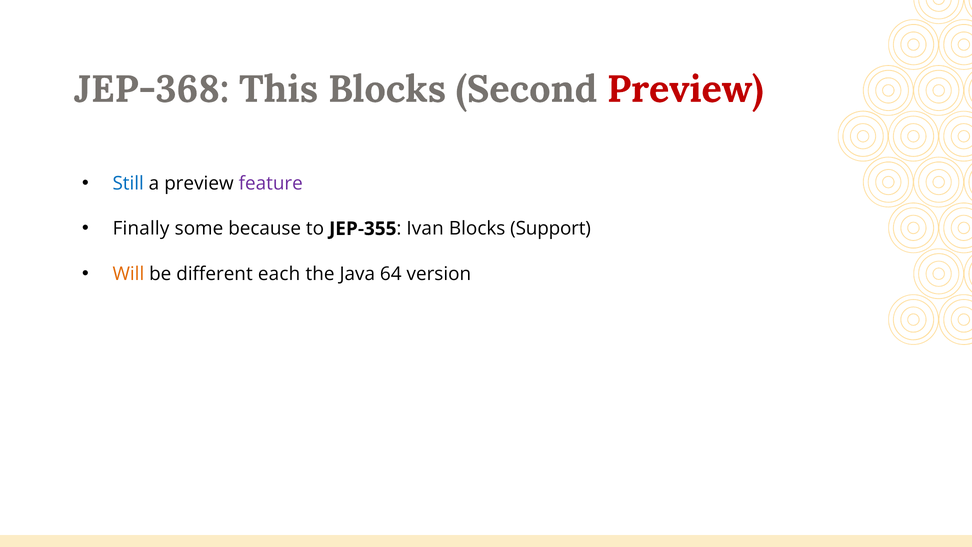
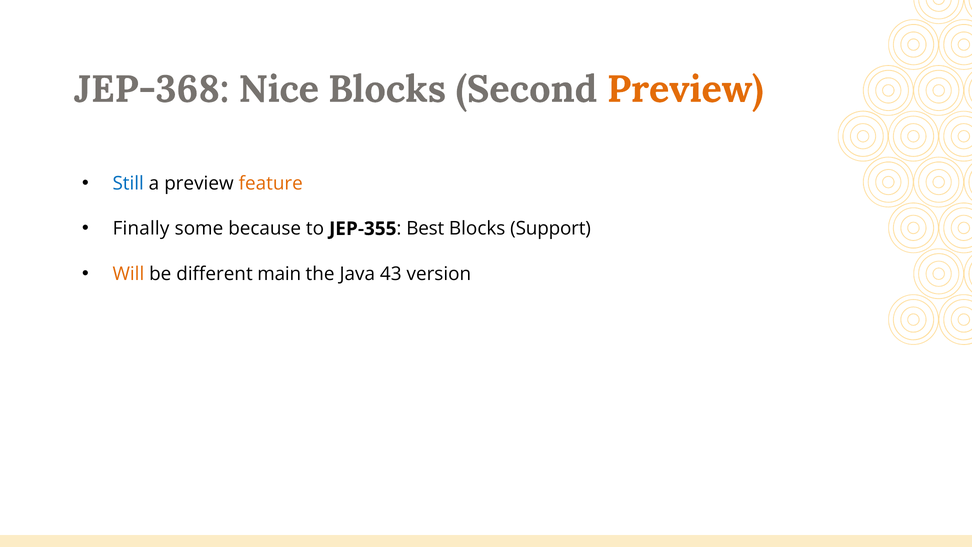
This: This -> Nice
Preview at (685, 89) colour: red -> orange
feature colour: purple -> orange
Ivan: Ivan -> Best
each: each -> main
64: 64 -> 43
